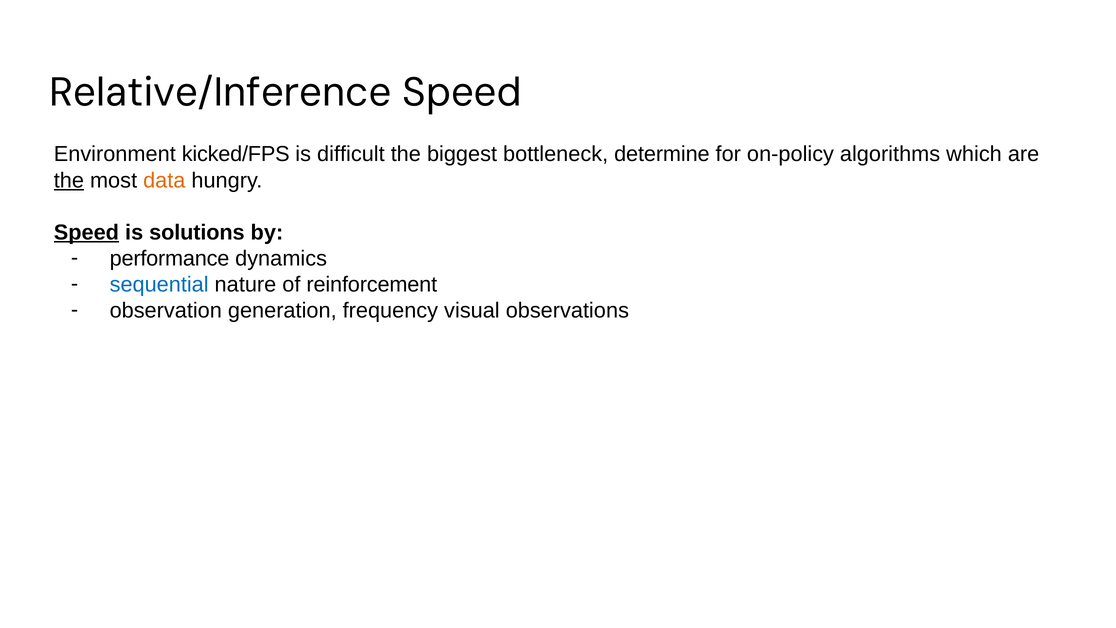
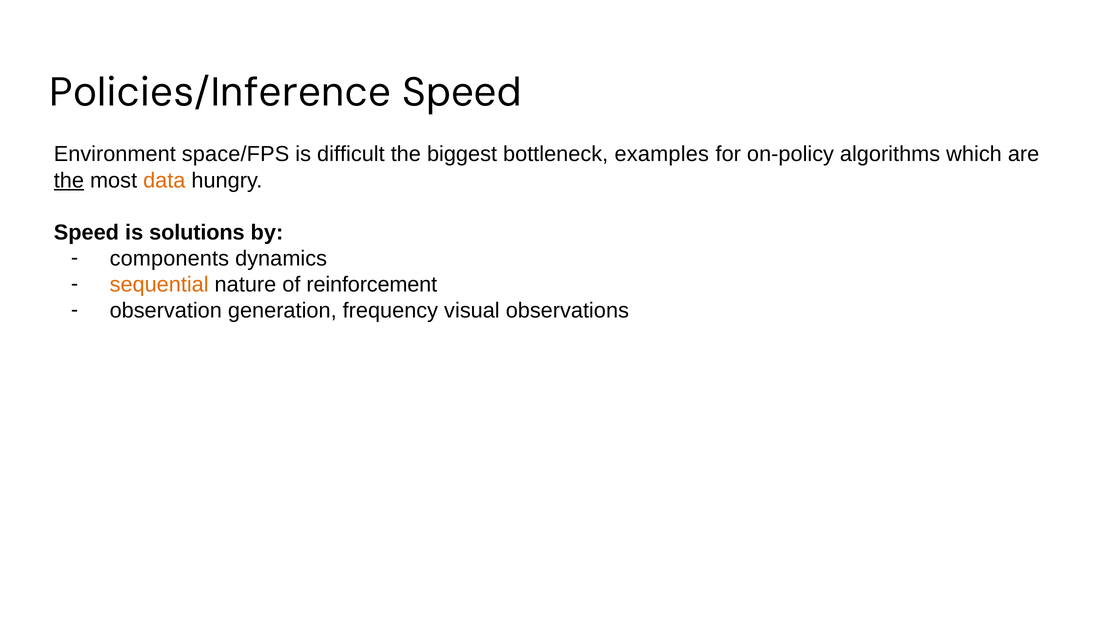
Relative/Inference: Relative/Inference -> Policies/Inference
kicked/FPS: kicked/FPS -> space/FPS
determine: determine -> examples
Speed at (86, 232) underline: present -> none
performance: performance -> components
sequential colour: blue -> orange
